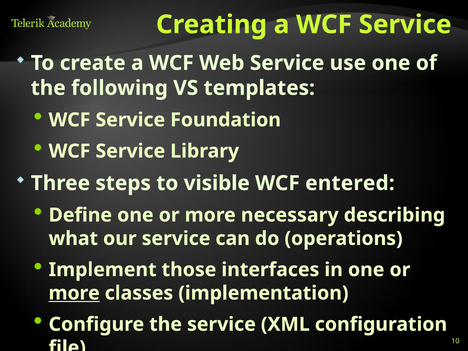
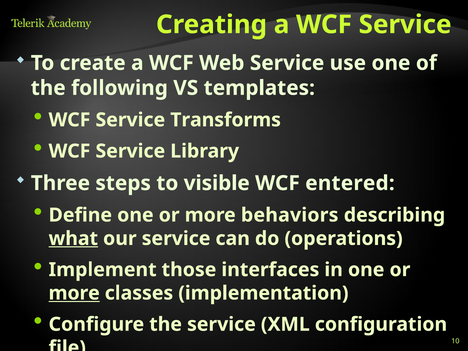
Foundation: Foundation -> Transforms
necessary: necessary -> behaviors
what underline: none -> present
